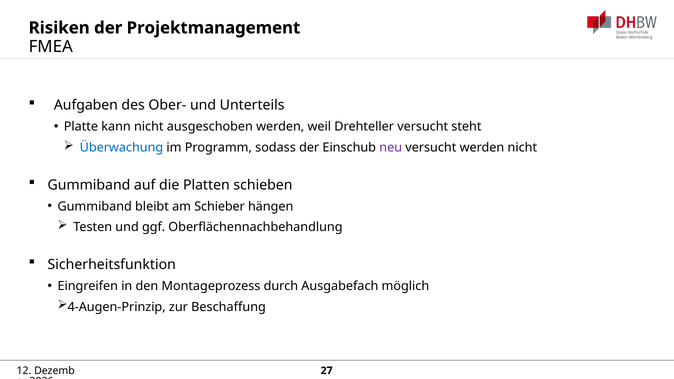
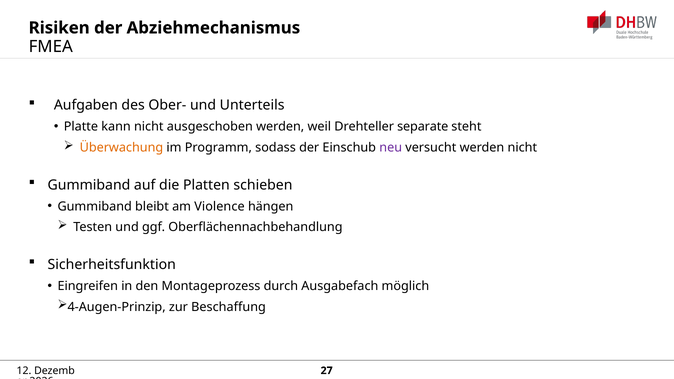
Projektmanagement: Projektmanagement -> Abziehmechanismus
Drehteller versucht: versucht -> separate
Überwachung colour: blue -> orange
Schieber: Schieber -> Violence
